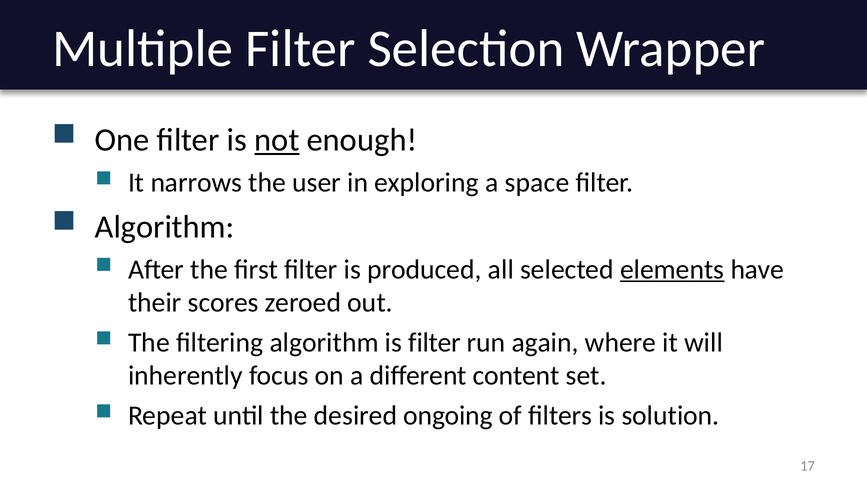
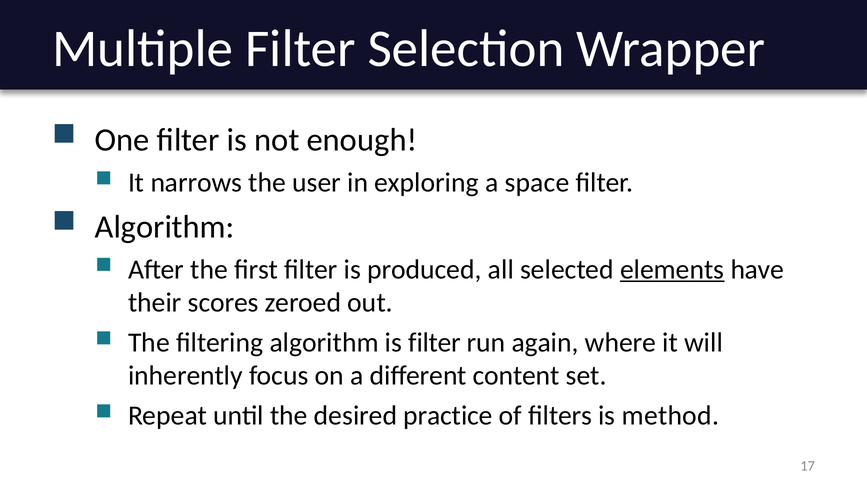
not underline: present -> none
ongoing: ongoing -> practice
solution: solution -> method
